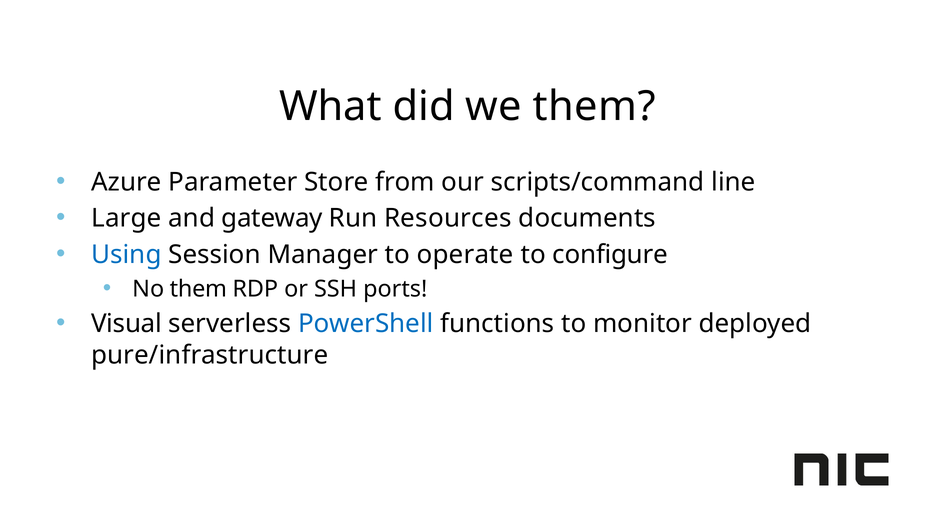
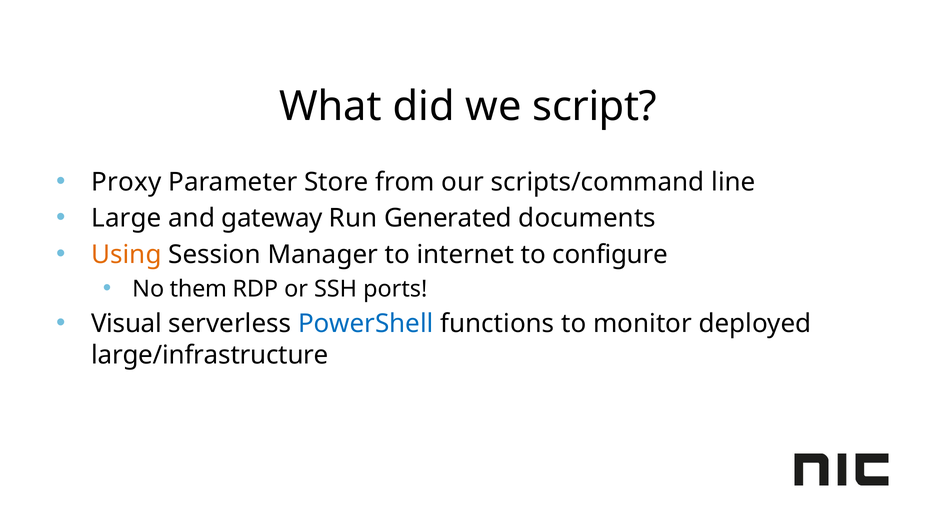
we them: them -> script
Azure: Azure -> Proxy
Resources: Resources -> Generated
Using colour: blue -> orange
operate: operate -> internet
pure/infrastructure: pure/infrastructure -> large/infrastructure
